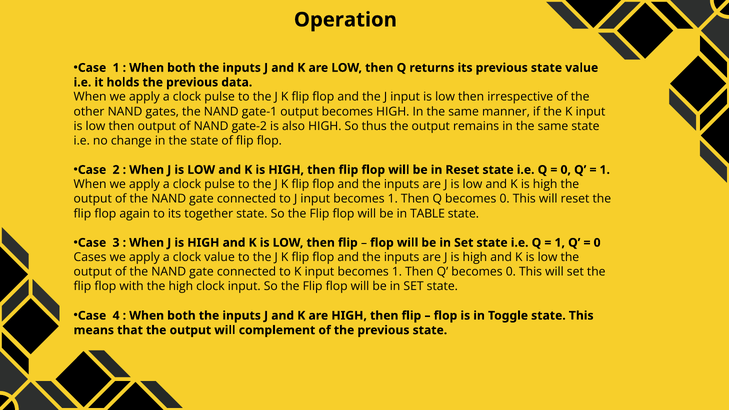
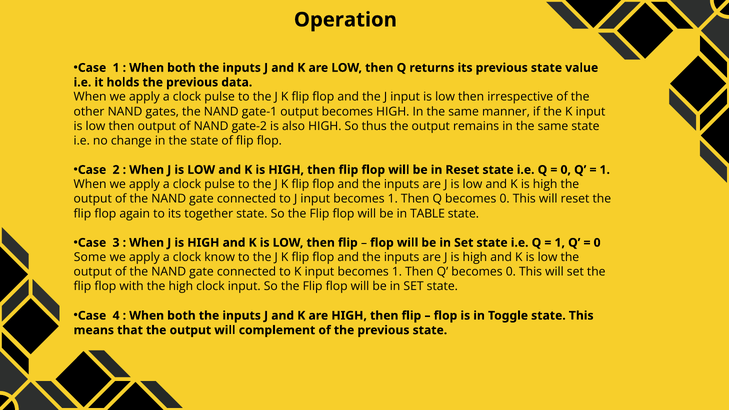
Cases: Cases -> Some
clock value: value -> know
